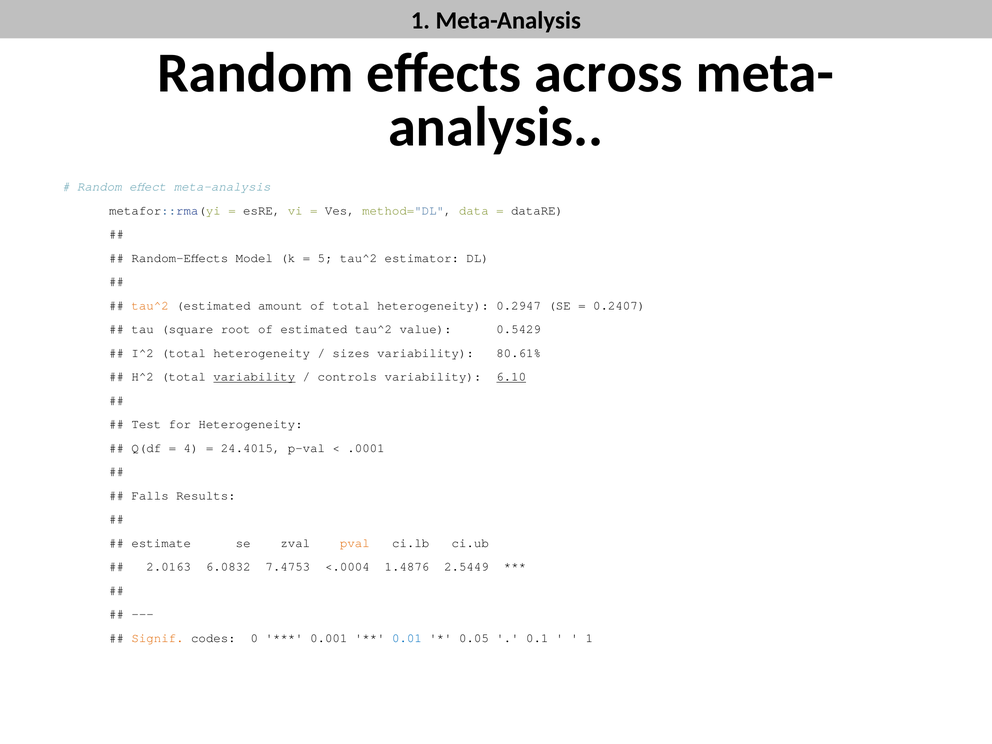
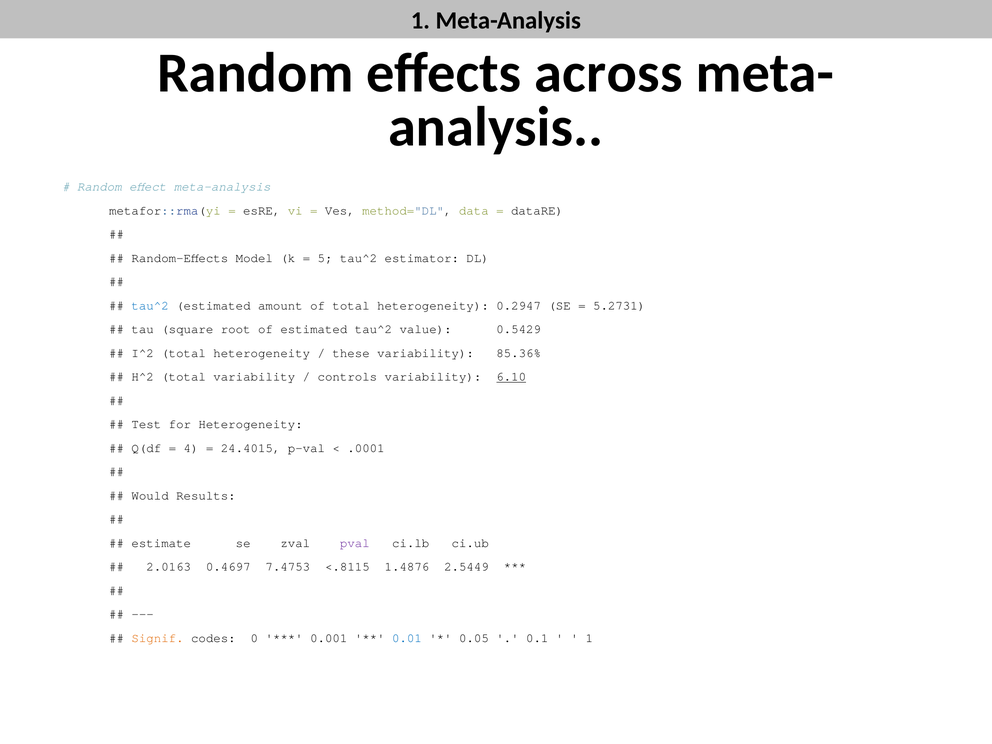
tau^2 at (150, 306) colour: orange -> blue
0.2407: 0.2407 -> 5.2731
sizes: sizes -> these
80.61%: 80.61% -> 85.36%
variability at (254, 377) underline: present -> none
Falls: Falls -> Would
pval colour: orange -> purple
6.0832: 6.0832 -> 0.4697
<.0004: <.0004 -> <.8115
